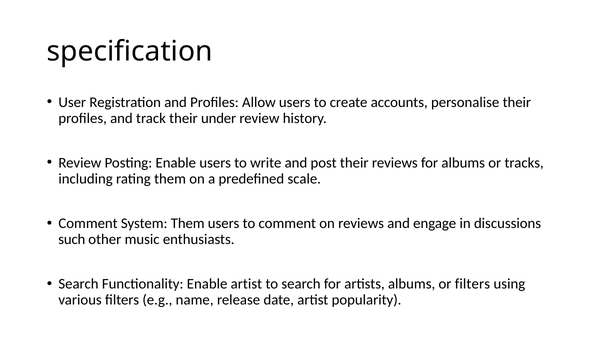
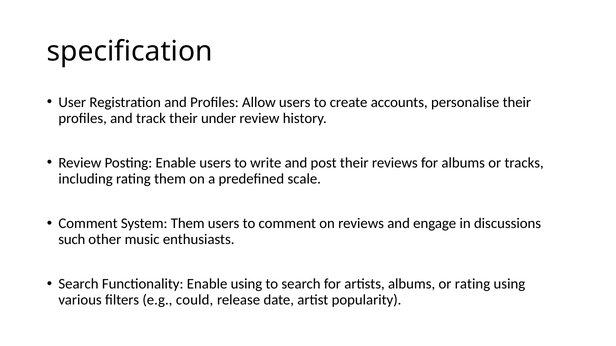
Enable artist: artist -> using
or filters: filters -> rating
name: name -> could
